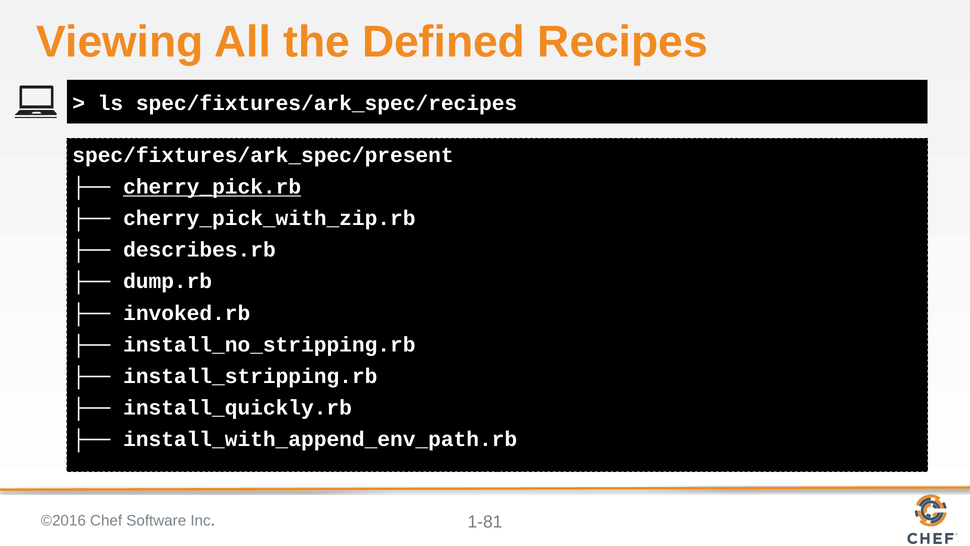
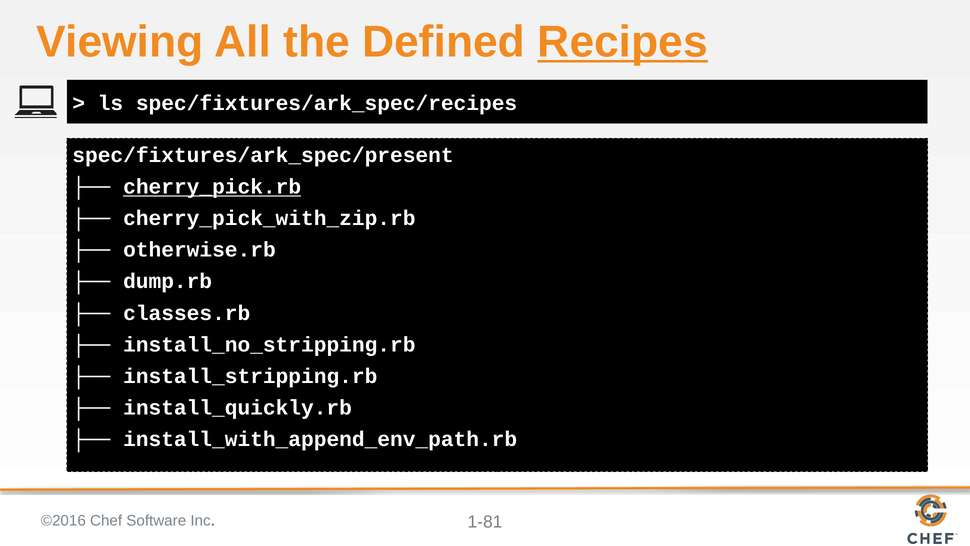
Recipes underline: none -> present
describes.rb: describes.rb -> otherwise.rb
invoked.rb: invoked.rb -> classes.rb
